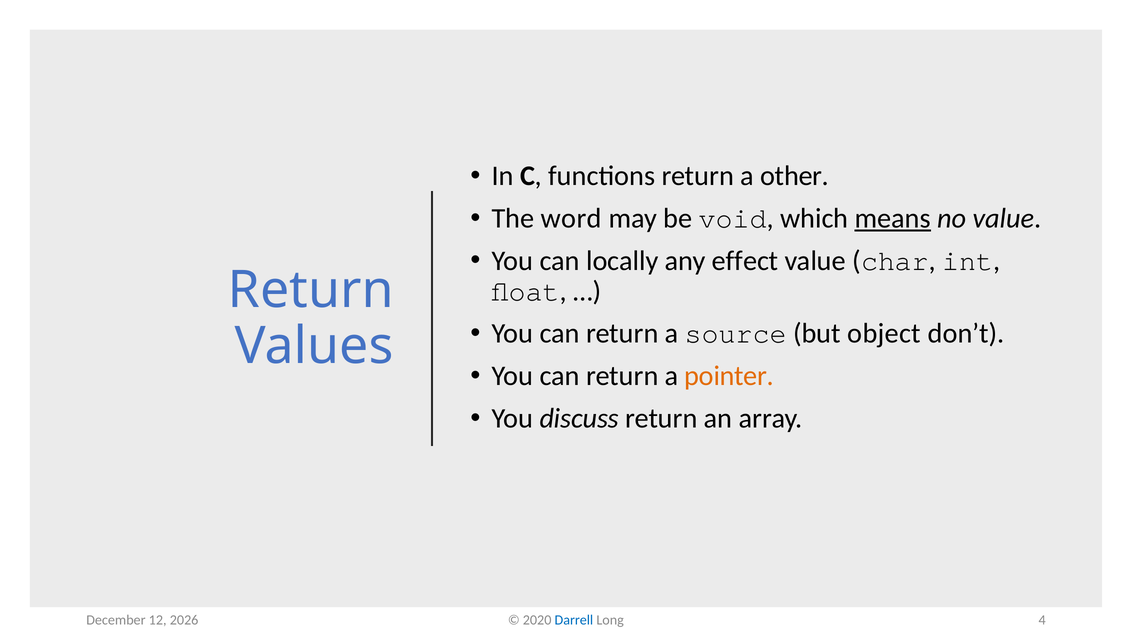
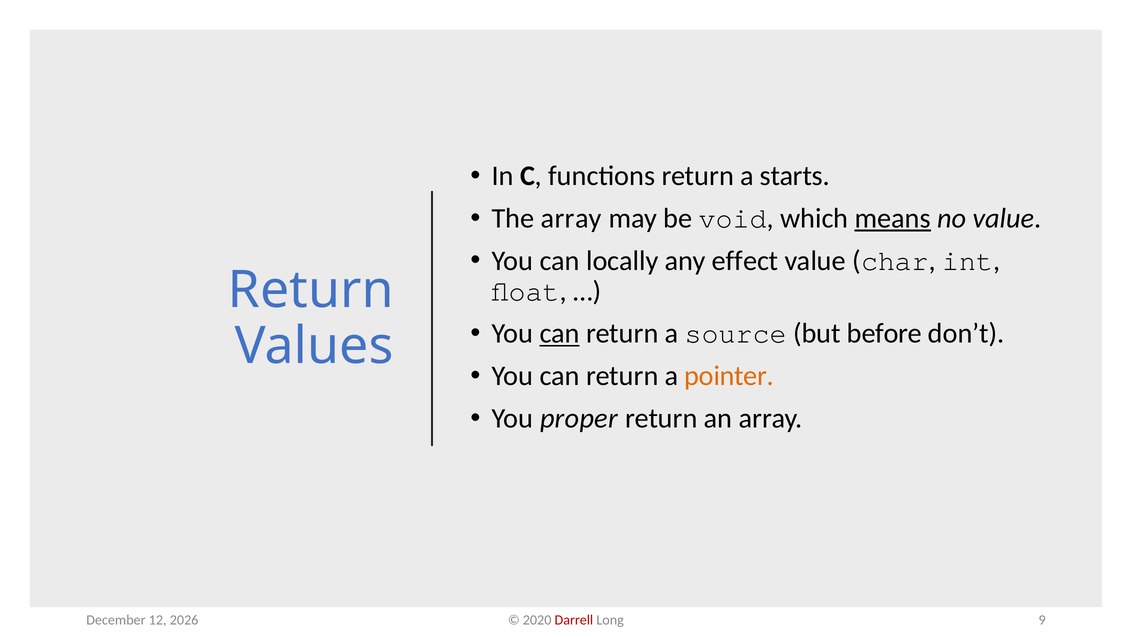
other: other -> starts
The word: word -> array
can at (560, 333) underline: none -> present
object: object -> before
discuss: discuss -> proper
Darrell colour: blue -> red
4: 4 -> 9
